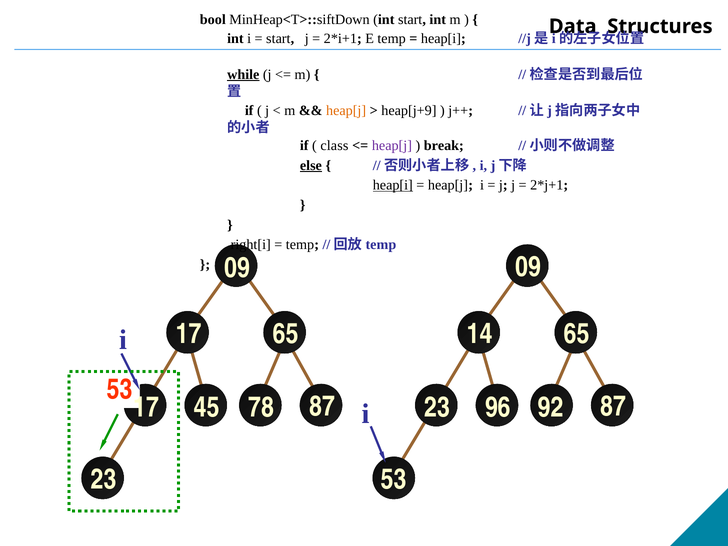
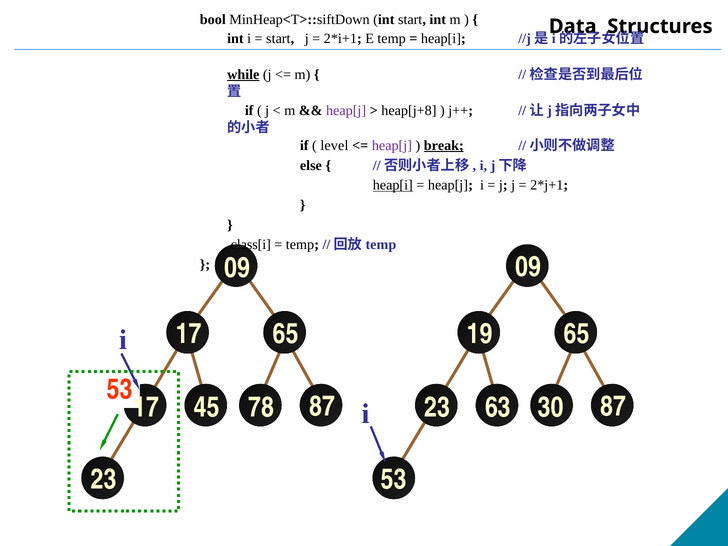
heap[j at (346, 111) colour: orange -> purple
heap[j+9: heap[j+9 -> heap[j+8
class: class -> level
break underline: none -> present
else underline: present -> none
right[i: right[i -> class[i
14: 14 -> 19
96: 96 -> 63
92: 92 -> 30
